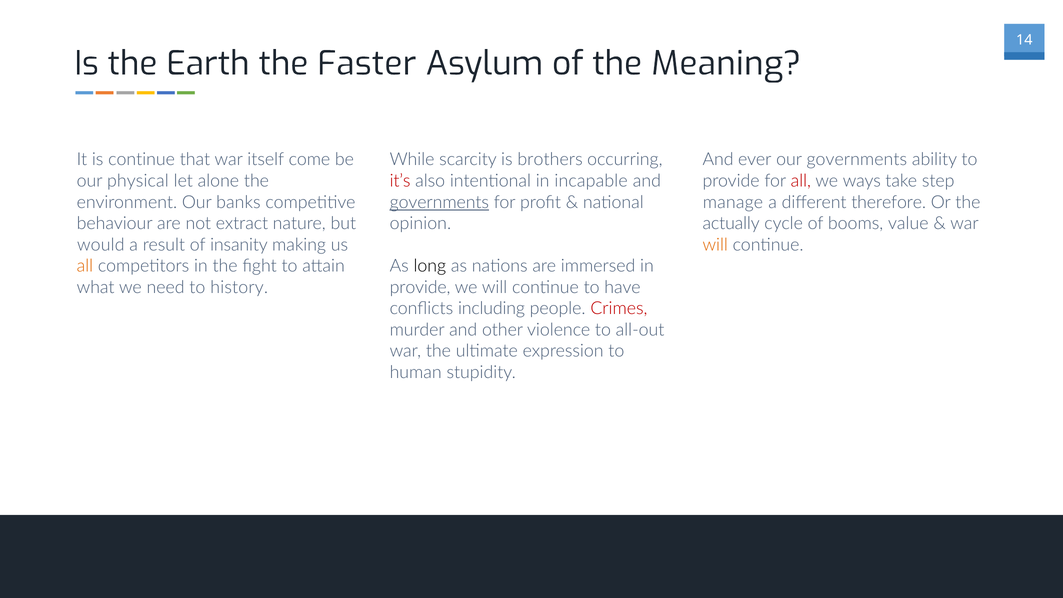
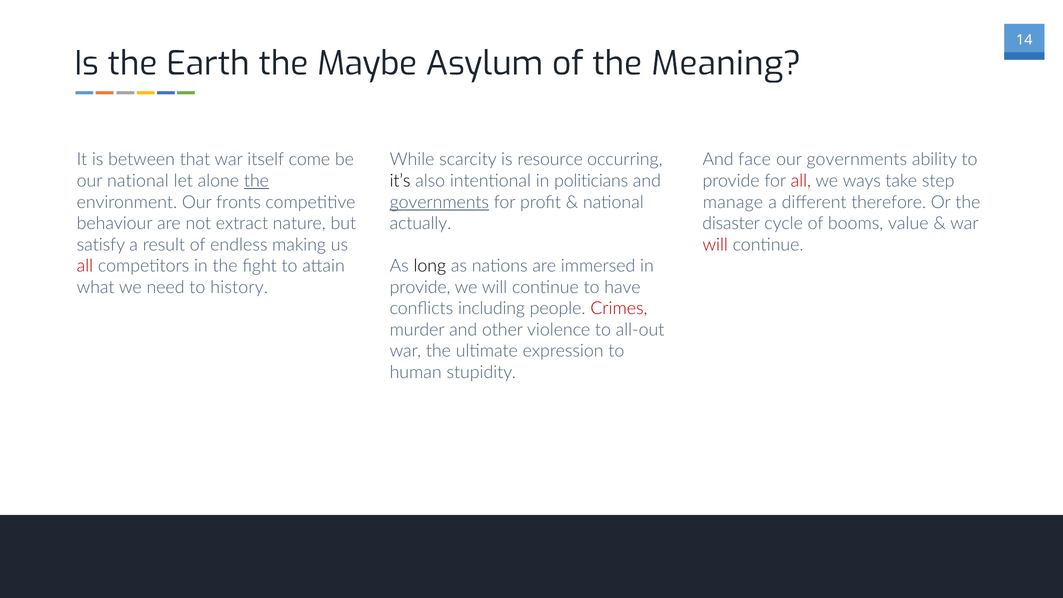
Faster: Faster -> Maybe
is continue: continue -> between
brothers: brothers -> resource
ever: ever -> face
our physical: physical -> national
the at (256, 181) underline: none -> present
it’s colour: red -> black
incapable: incapable -> politicians
banks: banks -> fronts
opinion: opinion -> actually
actually: actually -> disaster
would: would -> satisfy
insanity: insanity -> endless
will at (715, 245) colour: orange -> red
all at (85, 266) colour: orange -> red
